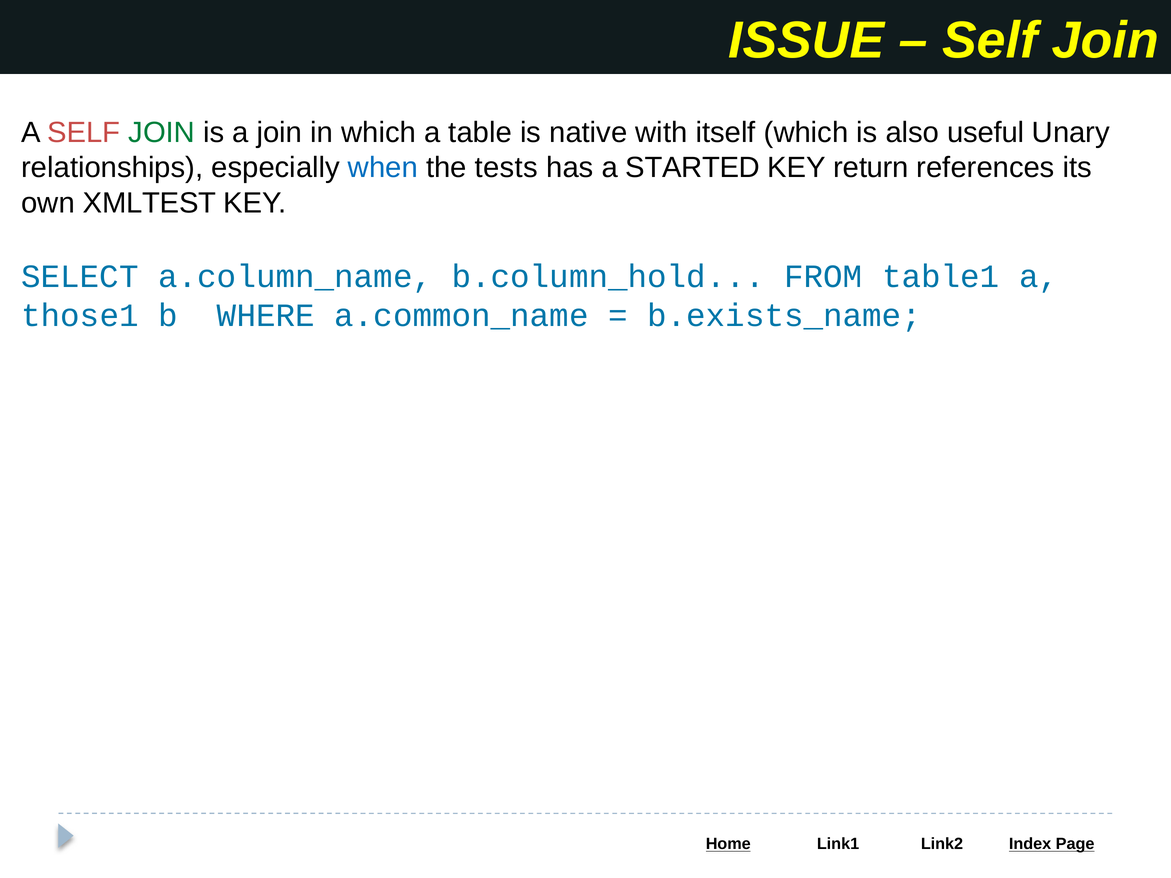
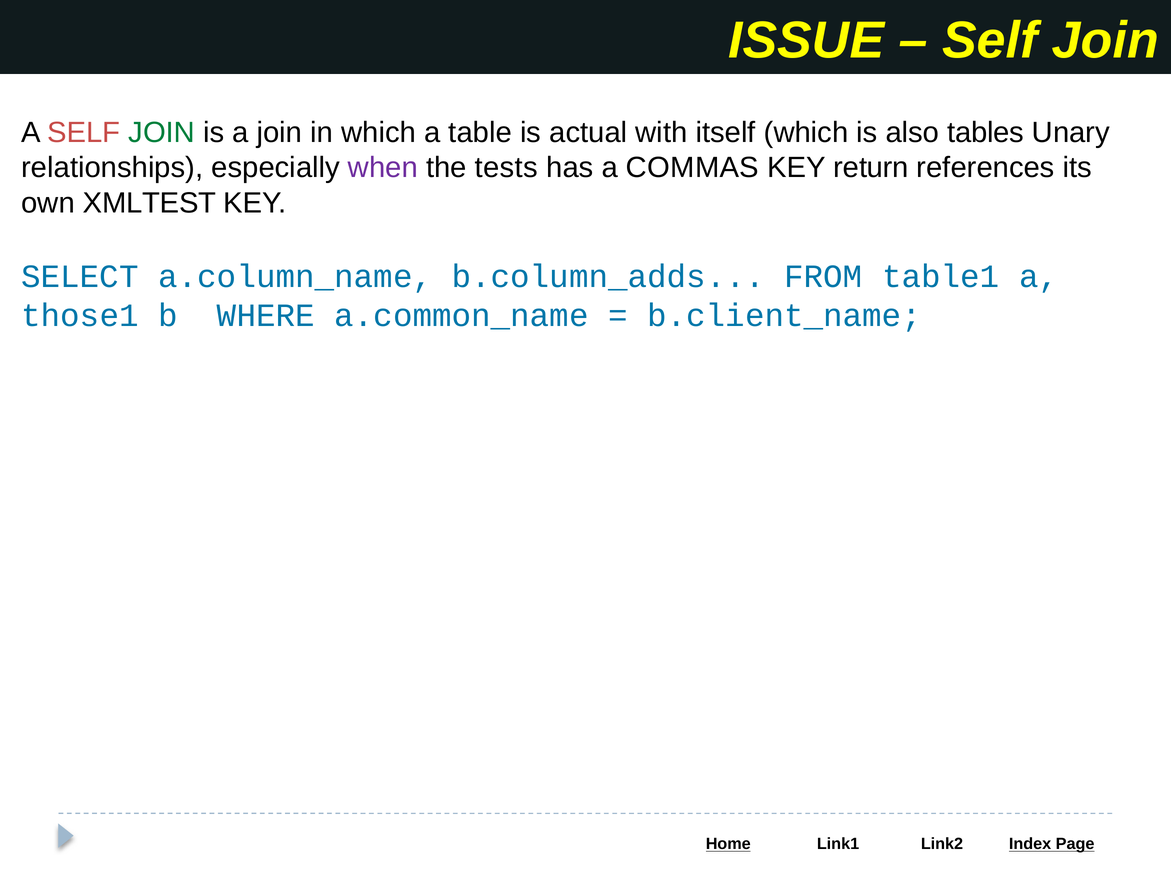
native: native -> actual
useful: useful -> tables
when colour: blue -> purple
STARTED: STARTED -> COMMAS
b.column_hold: b.column_hold -> b.column_adds
b.exists_name: b.exists_name -> b.client_name
